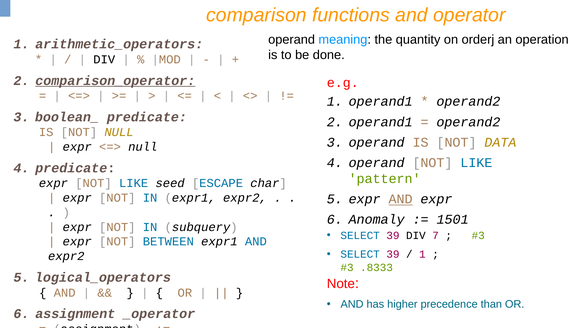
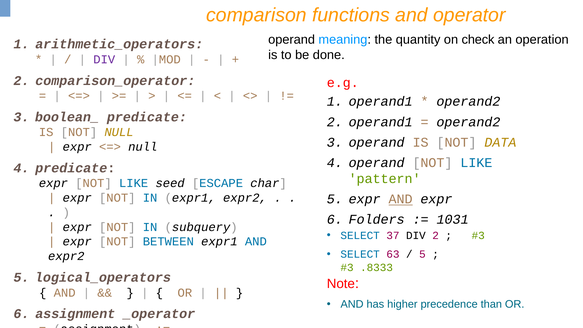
orderj: orderj -> check
DIV at (104, 59) colour: black -> purple
comparison_operator underline: present -> none
Anomaly: Anomaly -> Folders
1501: 1501 -> 1031
39 at (393, 235): 39 -> 37
DIV 7: 7 -> 2
39 at (393, 254): 39 -> 63
1 at (422, 254): 1 -> 5
